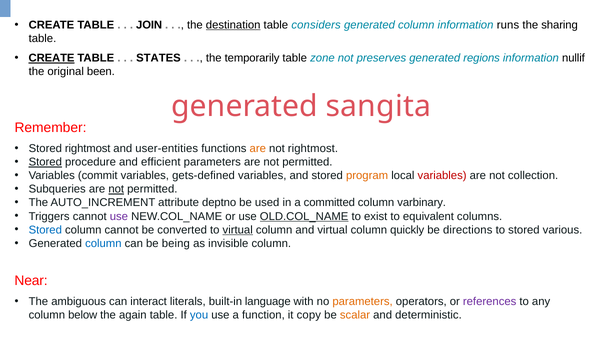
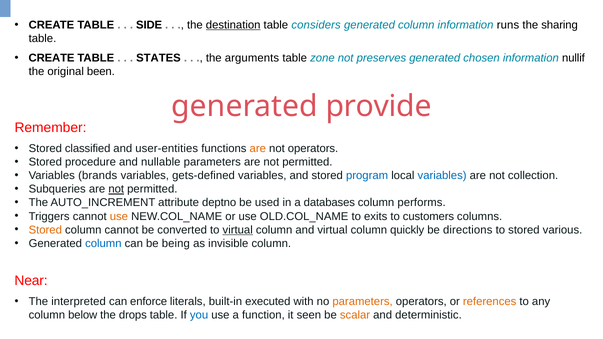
JOIN: JOIN -> SIDE
CREATE at (52, 58) underline: present -> none
temporarily: temporarily -> arguments
regions: regions -> chosen
sangita: sangita -> provide
Stored rightmost: rightmost -> classified
not rightmost: rightmost -> operators
Stored at (45, 162) underline: present -> none
efficient: efficient -> nullable
commit: commit -> brands
program colour: orange -> blue
variables at (442, 176) colour: red -> blue
committed: committed -> databases
varbinary: varbinary -> performs
use at (119, 216) colour: purple -> orange
OLD.COL_NAME underline: present -> none
exist: exist -> exits
equivalent: equivalent -> customers
Stored at (45, 230) colour: blue -> orange
ambiguous: ambiguous -> interpreted
interact: interact -> enforce
language: language -> executed
references colour: purple -> orange
again: again -> drops
copy: copy -> seen
